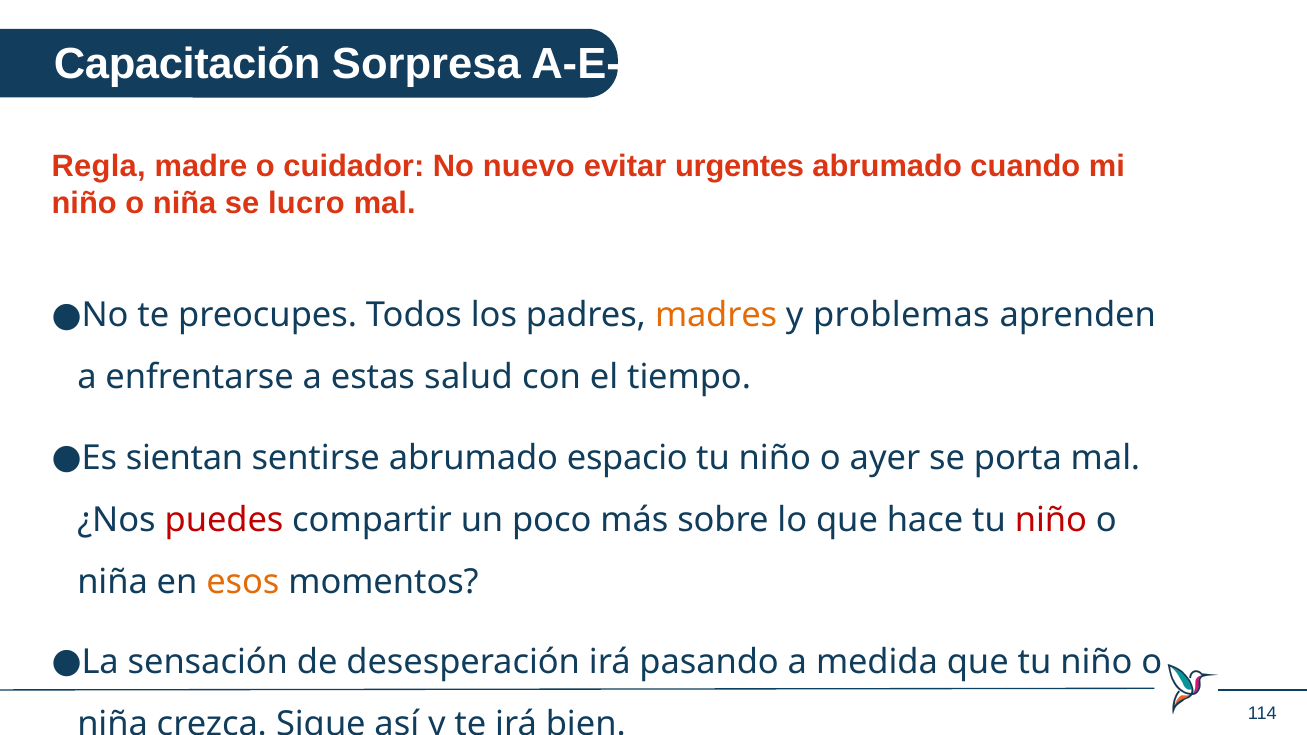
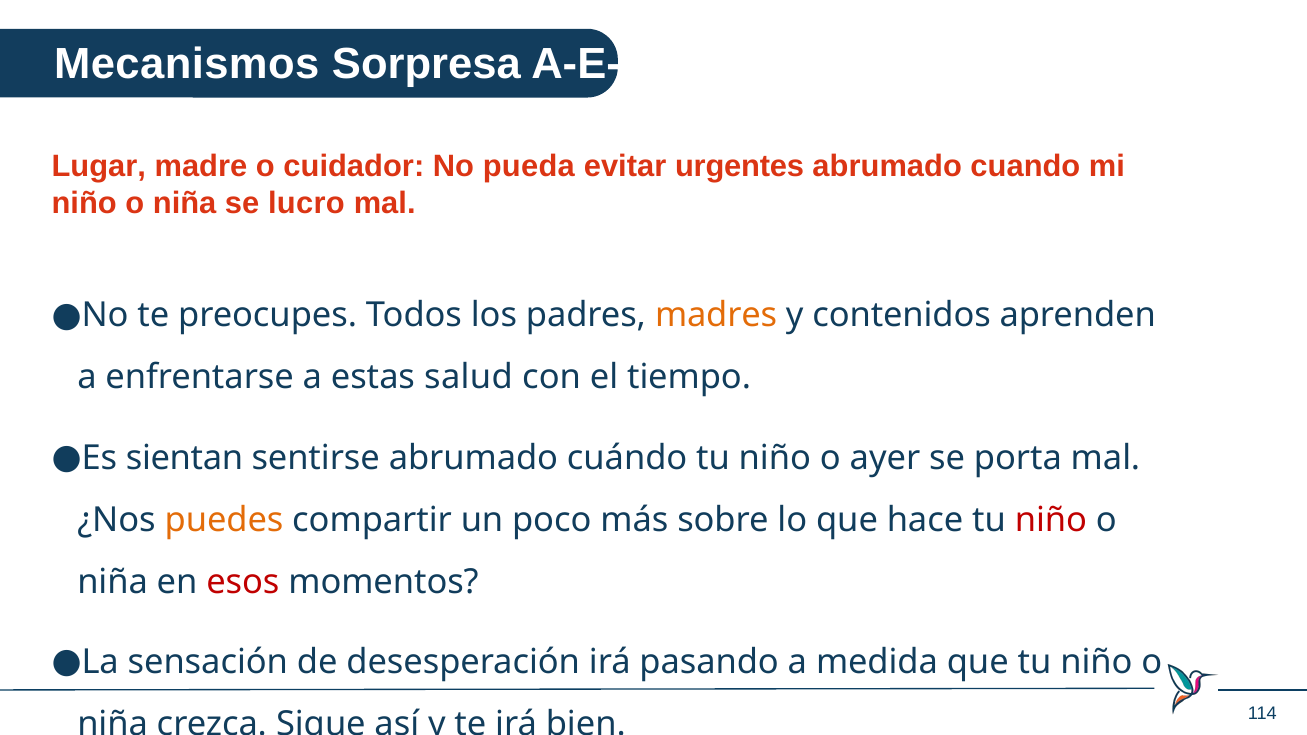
Capacitación: Capacitación -> Mecanismos
Regla: Regla -> Lugar
nuevo: nuevo -> pueda
problemas: problemas -> contenidos
espacio: espacio -> cuándo
puedes colour: red -> orange
esos colour: orange -> red
